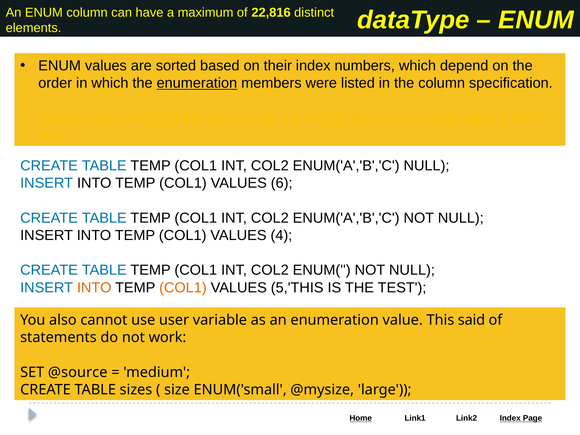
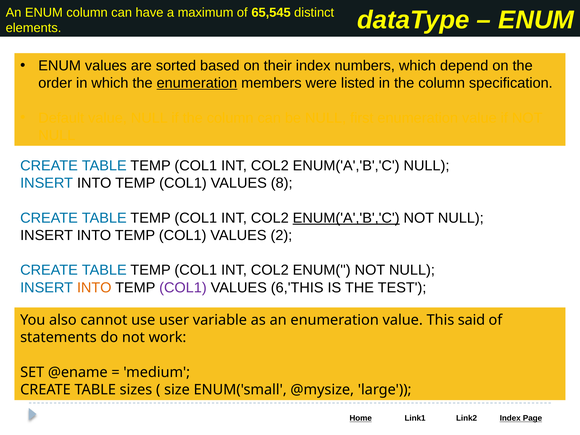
22,816: 22,816 -> 65,545
6: 6 -> 8
ENUM('A','B','C at (346, 218) underline: none -> present
4: 4 -> 2
COL1 at (183, 288) colour: orange -> purple
5,'THIS: 5,'THIS -> 6,'THIS
@source: @source -> @ename
